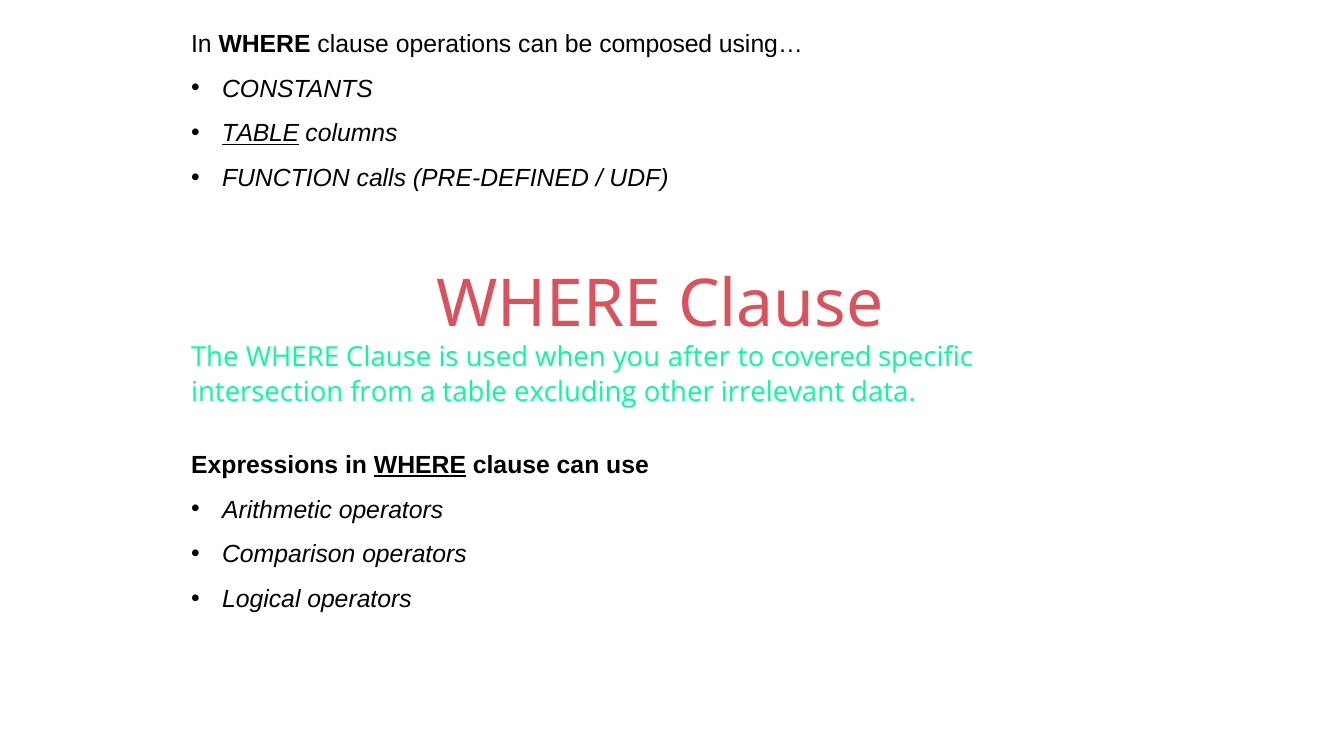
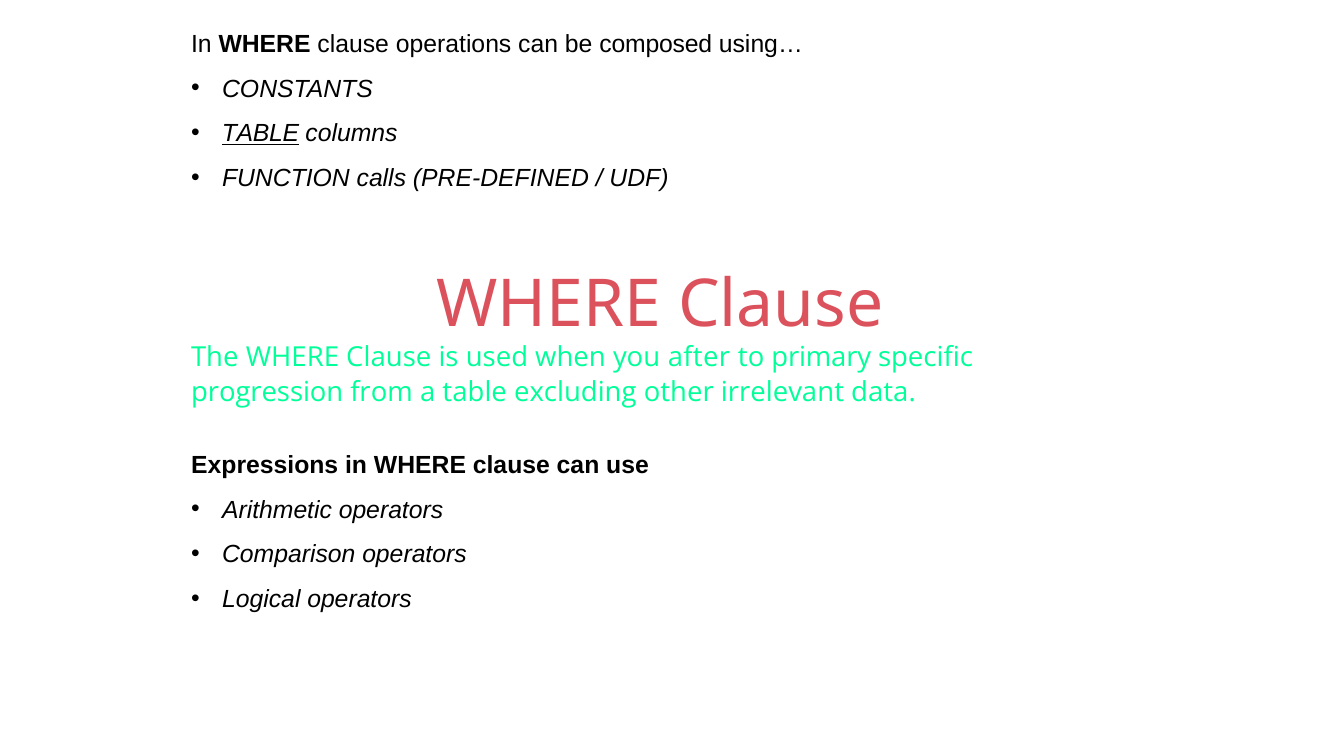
covered: covered -> primary
intersection: intersection -> progression
WHERE at (420, 465) underline: present -> none
